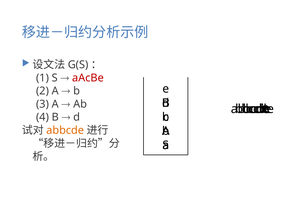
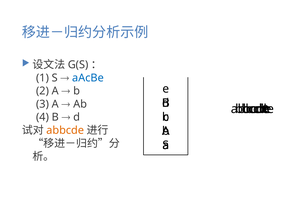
aAcBe colour: red -> blue
